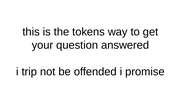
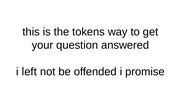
trip: trip -> left
